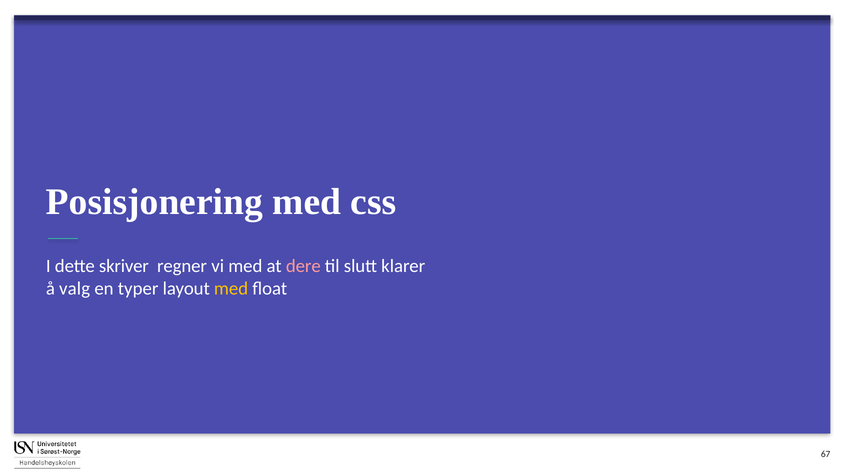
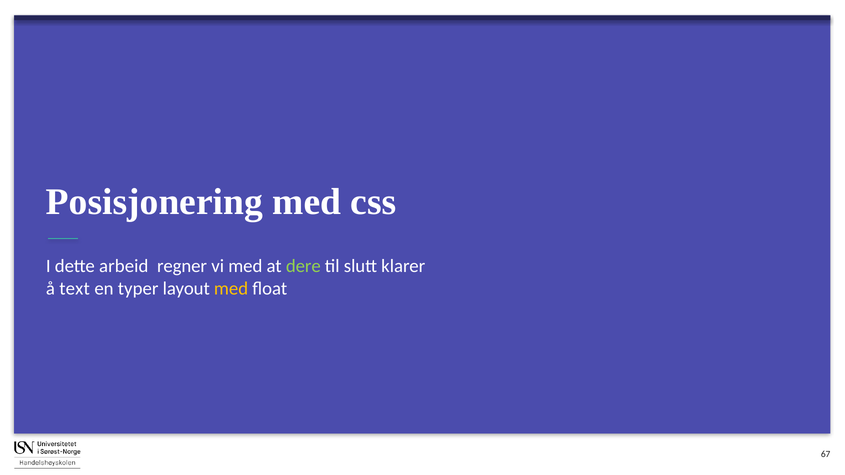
skriver: skriver -> arbeid
dere colour: pink -> light green
valg: valg -> text
